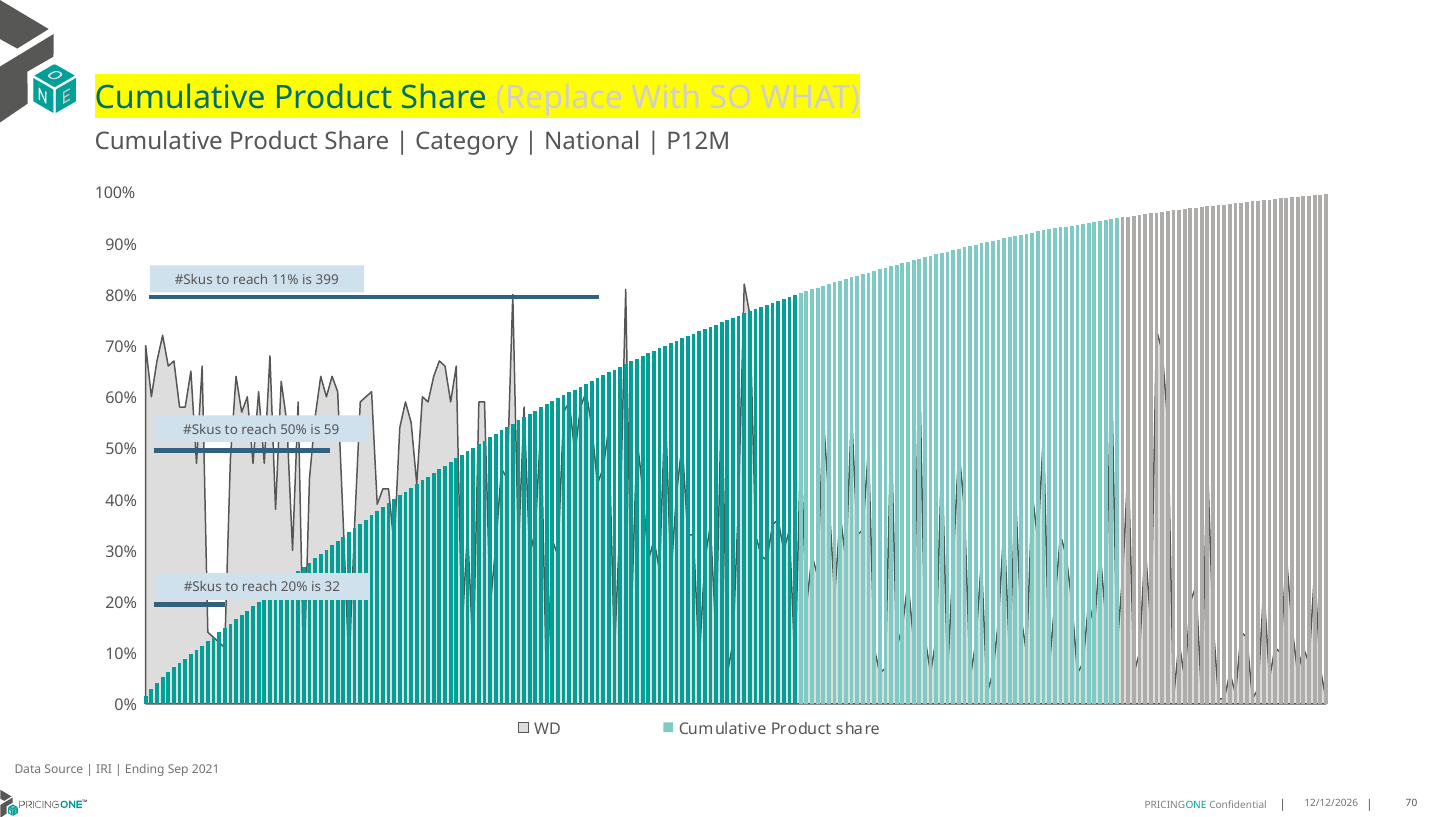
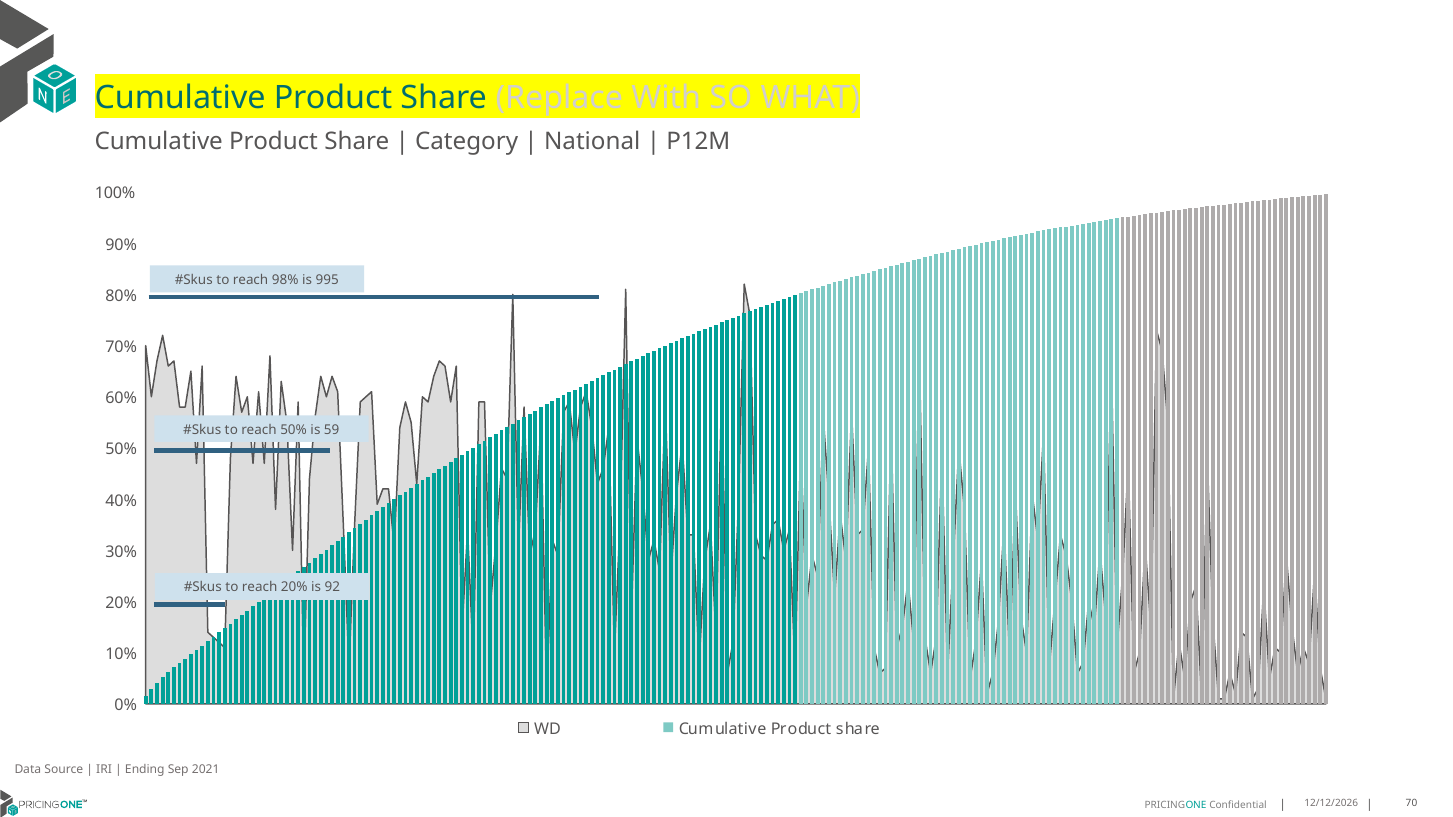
11%: 11% -> 98%
399: 399 -> 995
32: 32 -> 92
